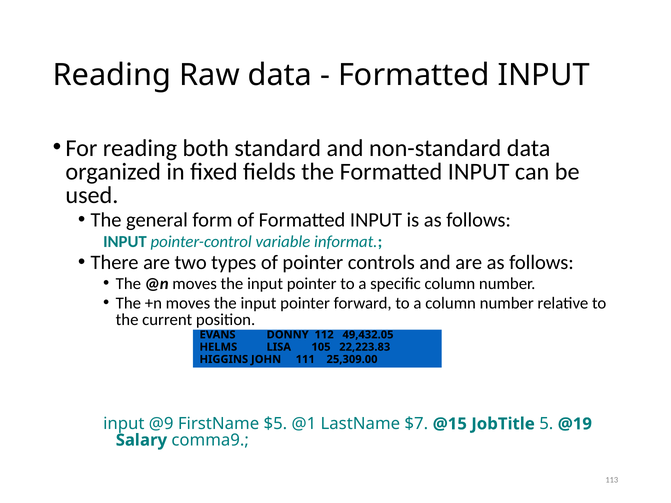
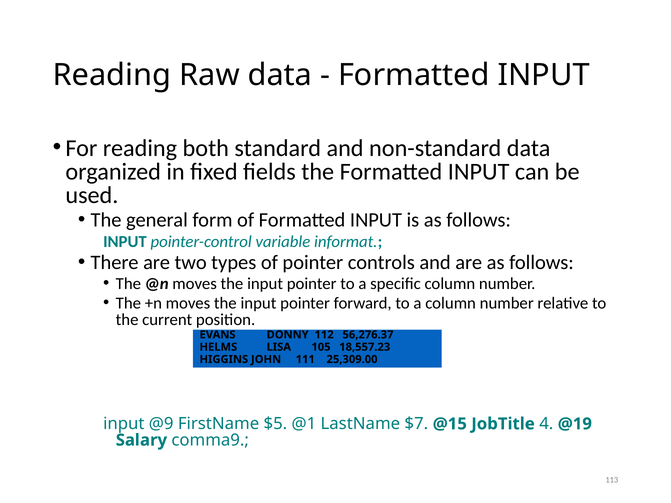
49,432.05: 49,432.05 -> 56,276.37
22,223.83: 22,223.83 -> 18,557.23
5: 5 -> 4
